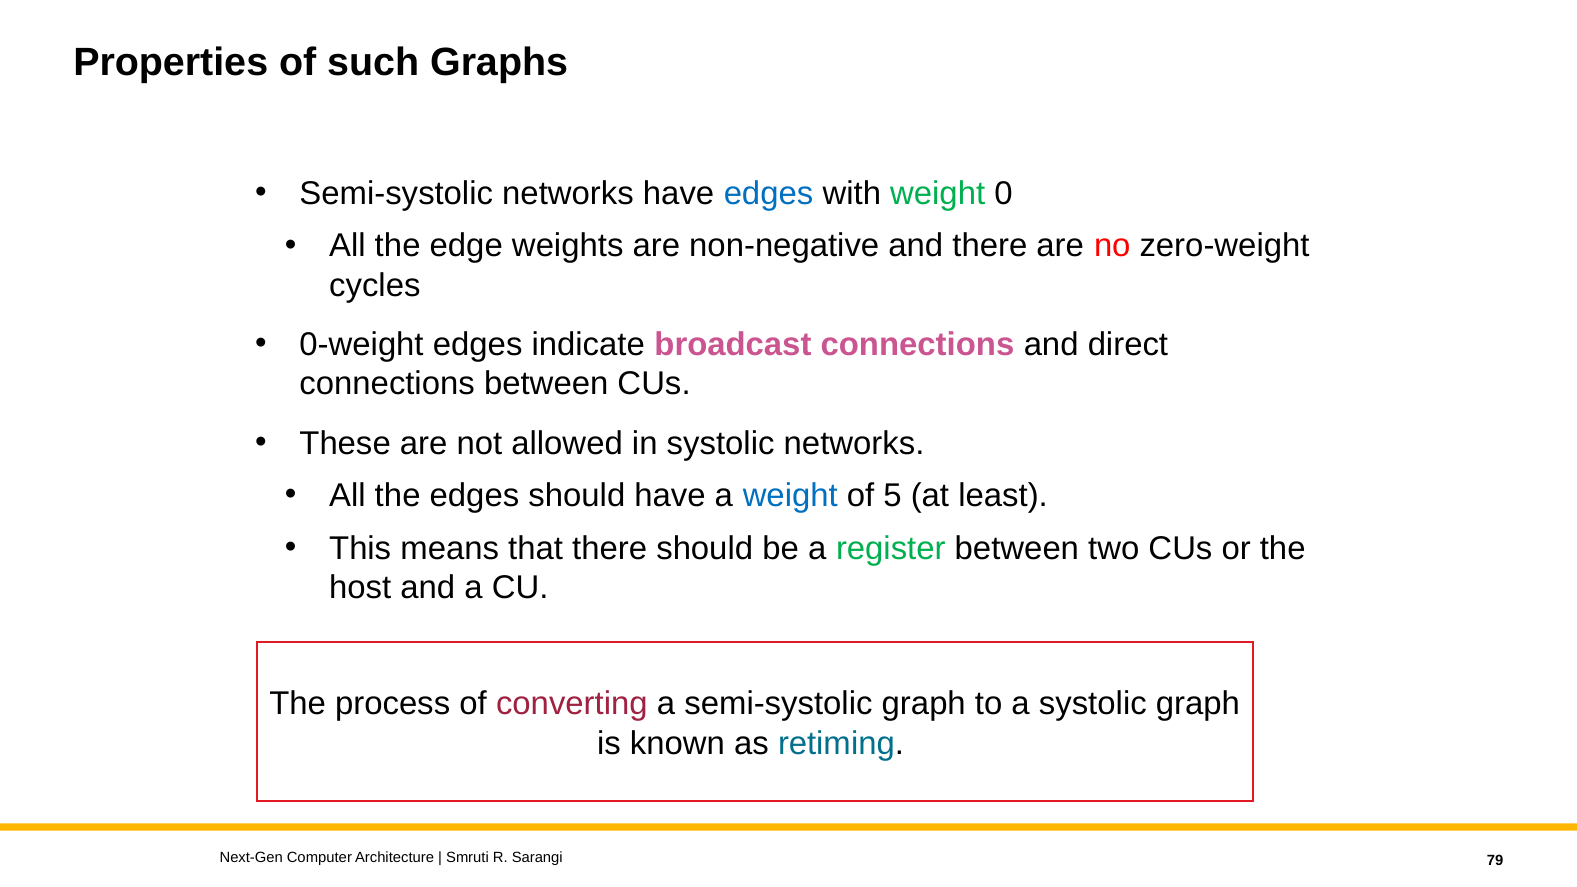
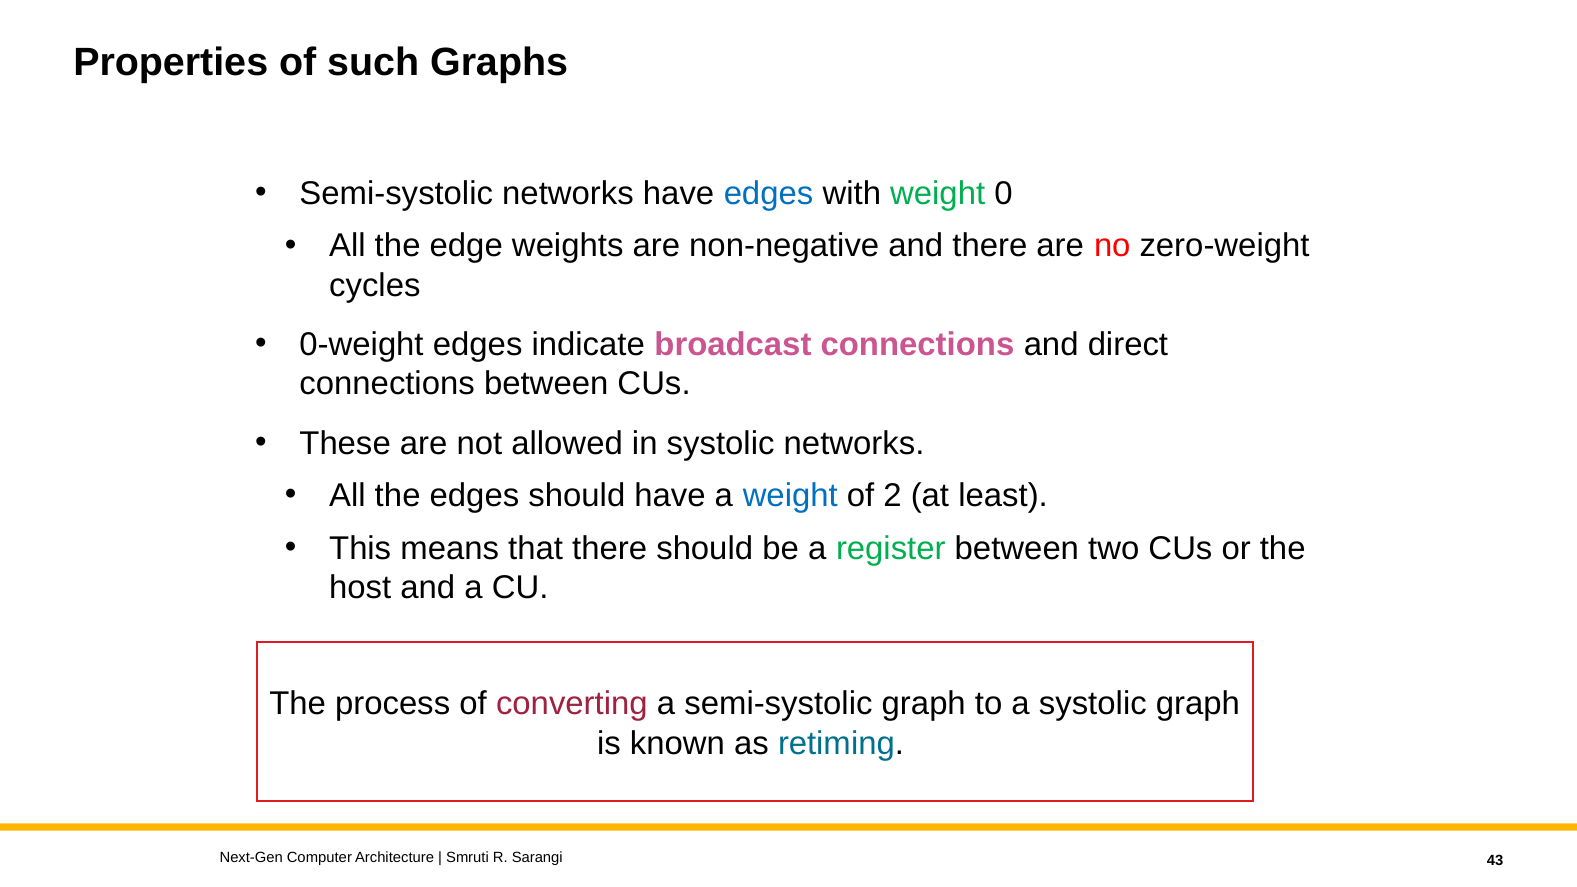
5: 5 -> 2
79: 79 -> 43
